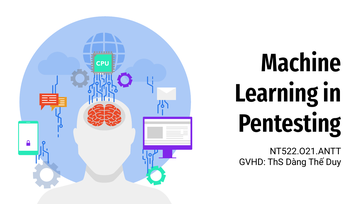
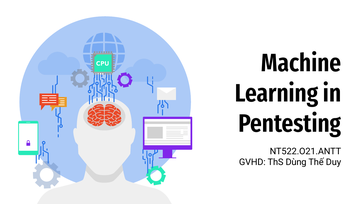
Dàng: Dàng -> Dùng
